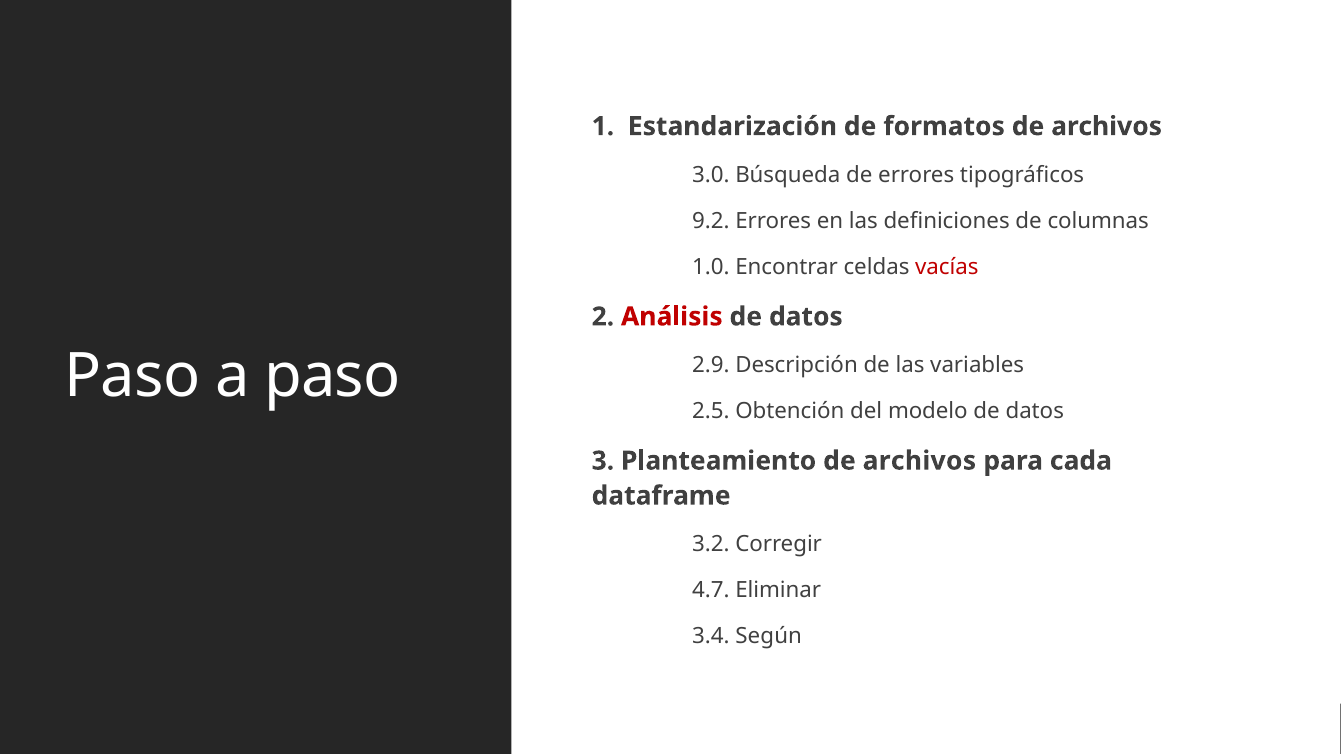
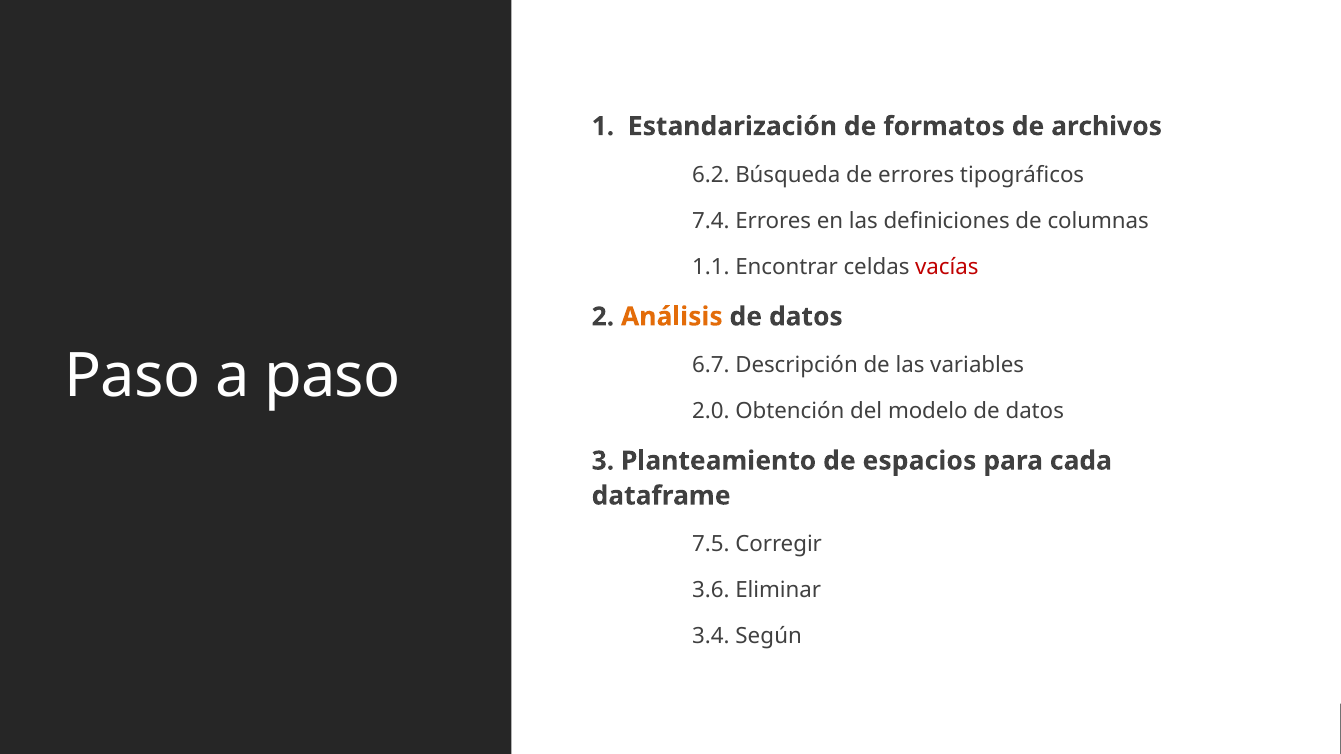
3.0: 3.0 -> 6.2
9.2: 9.2 -> 7.4
1.0: 1.0 -> 1.1
Análisis colour: red -> orange
2.9: 2.9 -> 6.7
2.5: 2.5 -> 2.0
Planteamiento de archivos: archivos -> espacios
3.2: 3.2 -> 7.5
4.7: 4.7 -> 3.6
